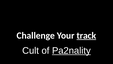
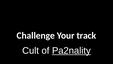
track underline: present -> none
